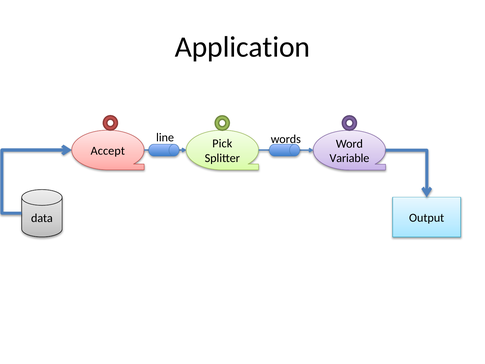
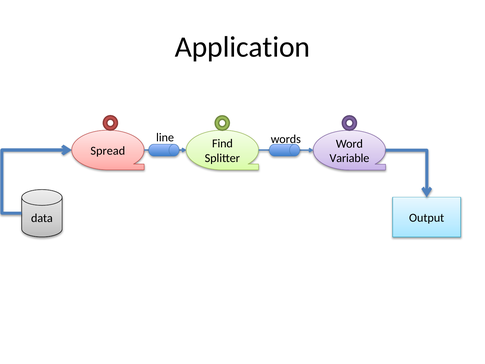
Pick: Pick -> Find
Accept: Accept -> Spread
